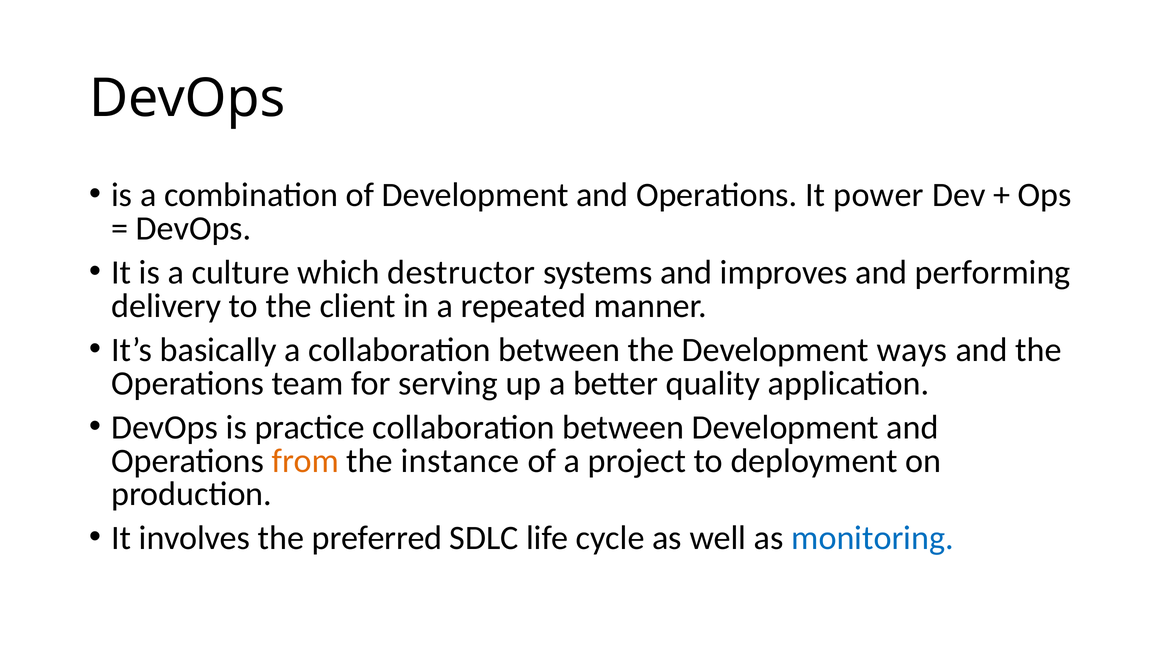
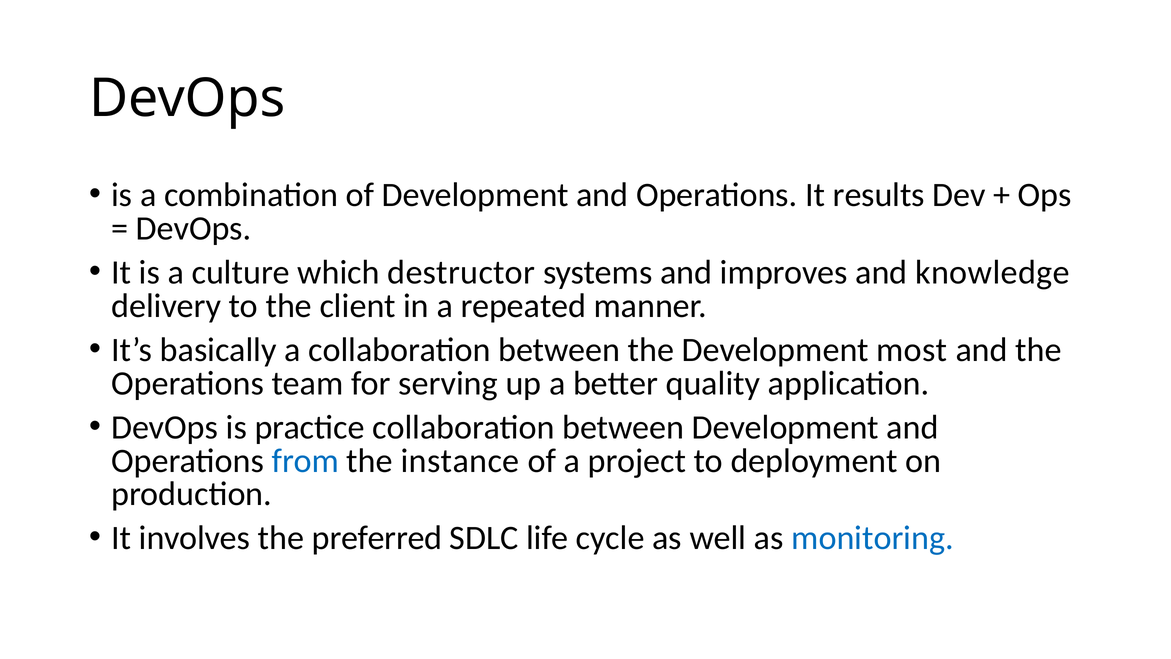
power: power -> results
performing: performing -> knowledge
ways: ways -> most
from colour: orange -> blue
